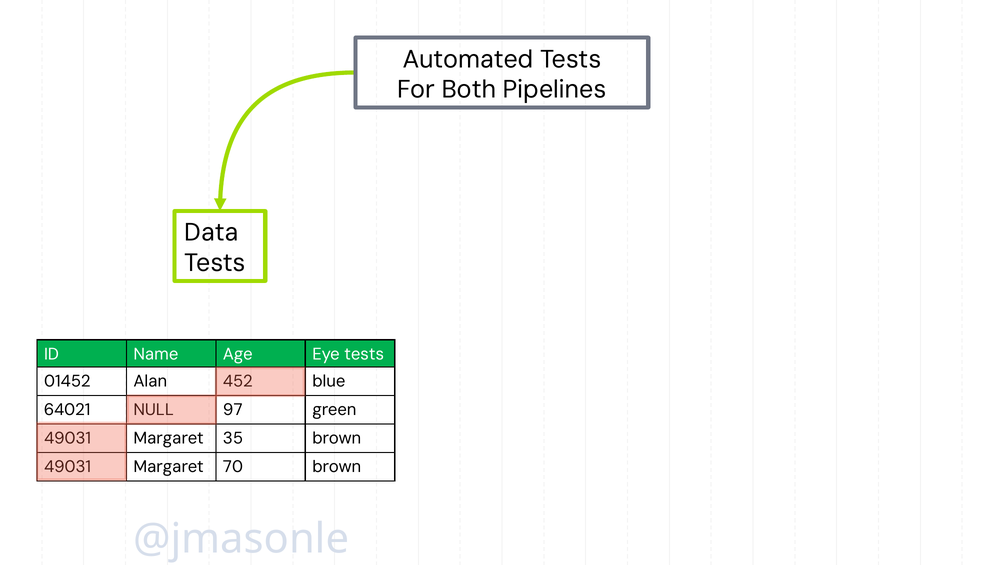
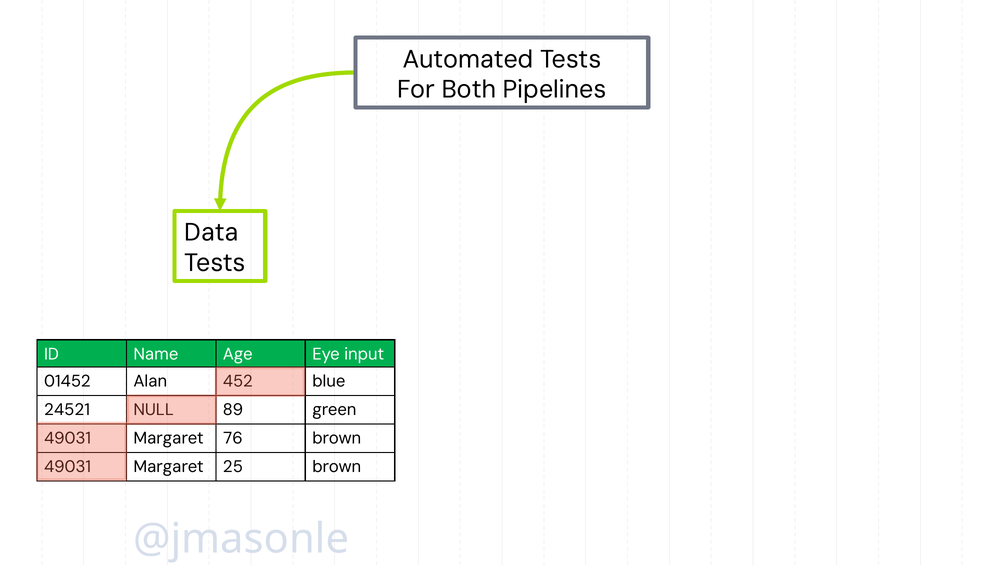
Eye tests: tests -> input
64021: 64021 -> 24521
97: 97 -> 89
35: 35 -> 76
70: 70 -> 25
